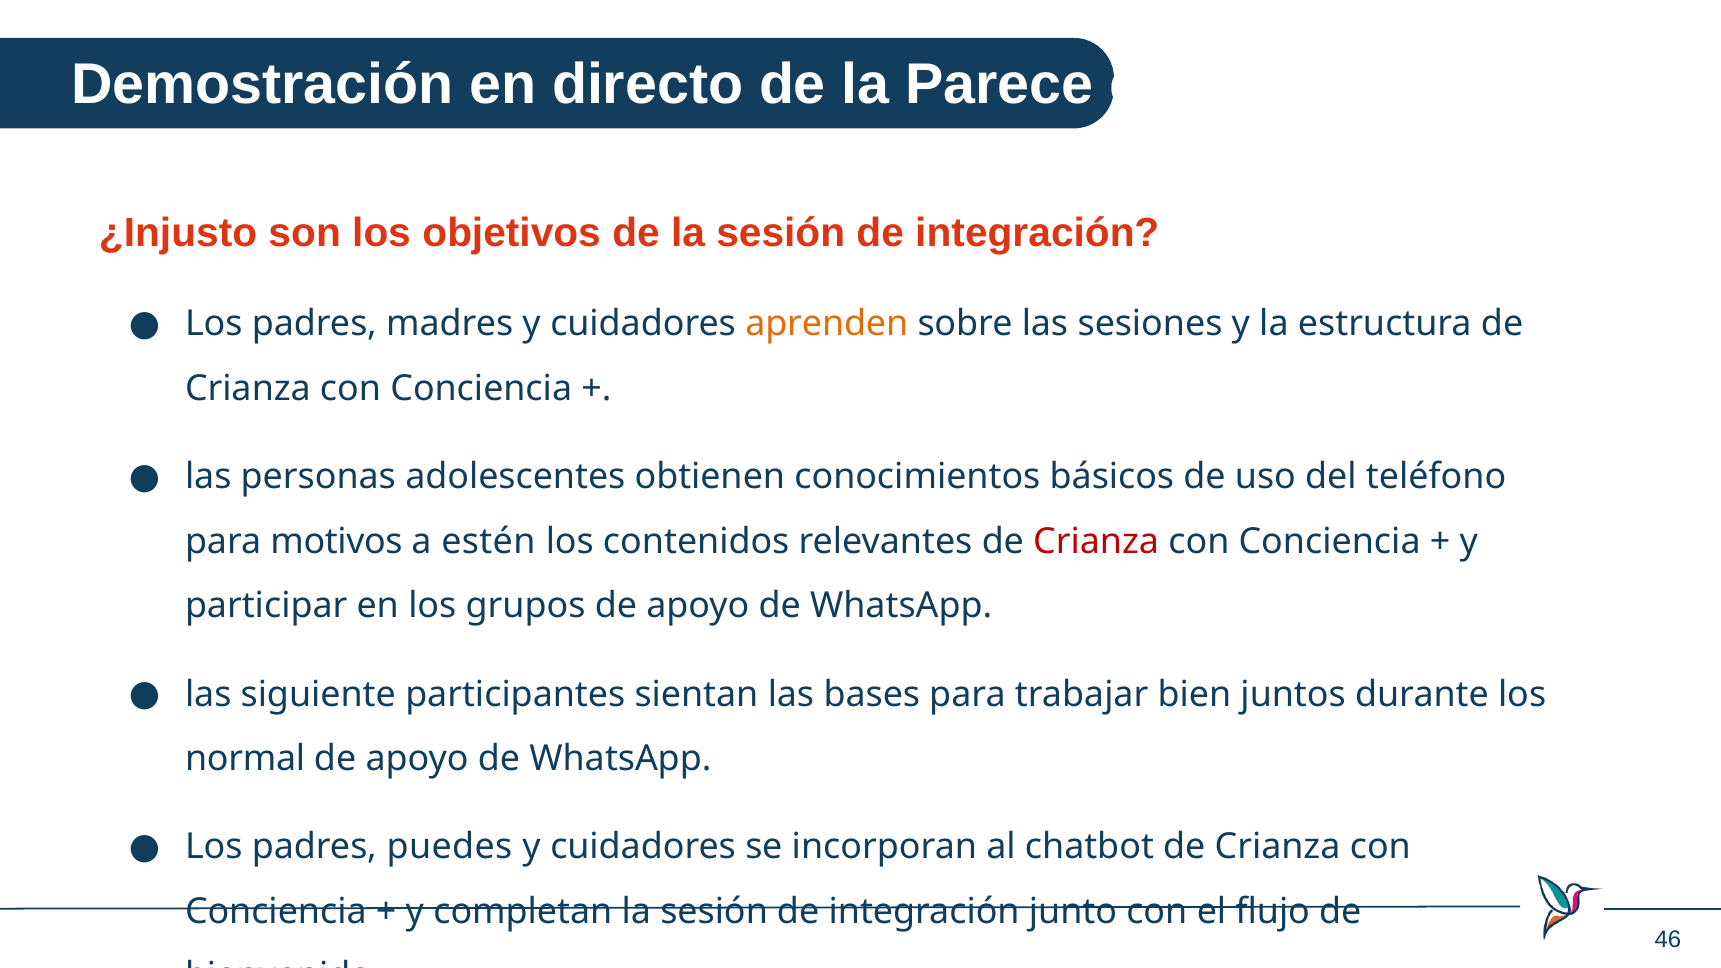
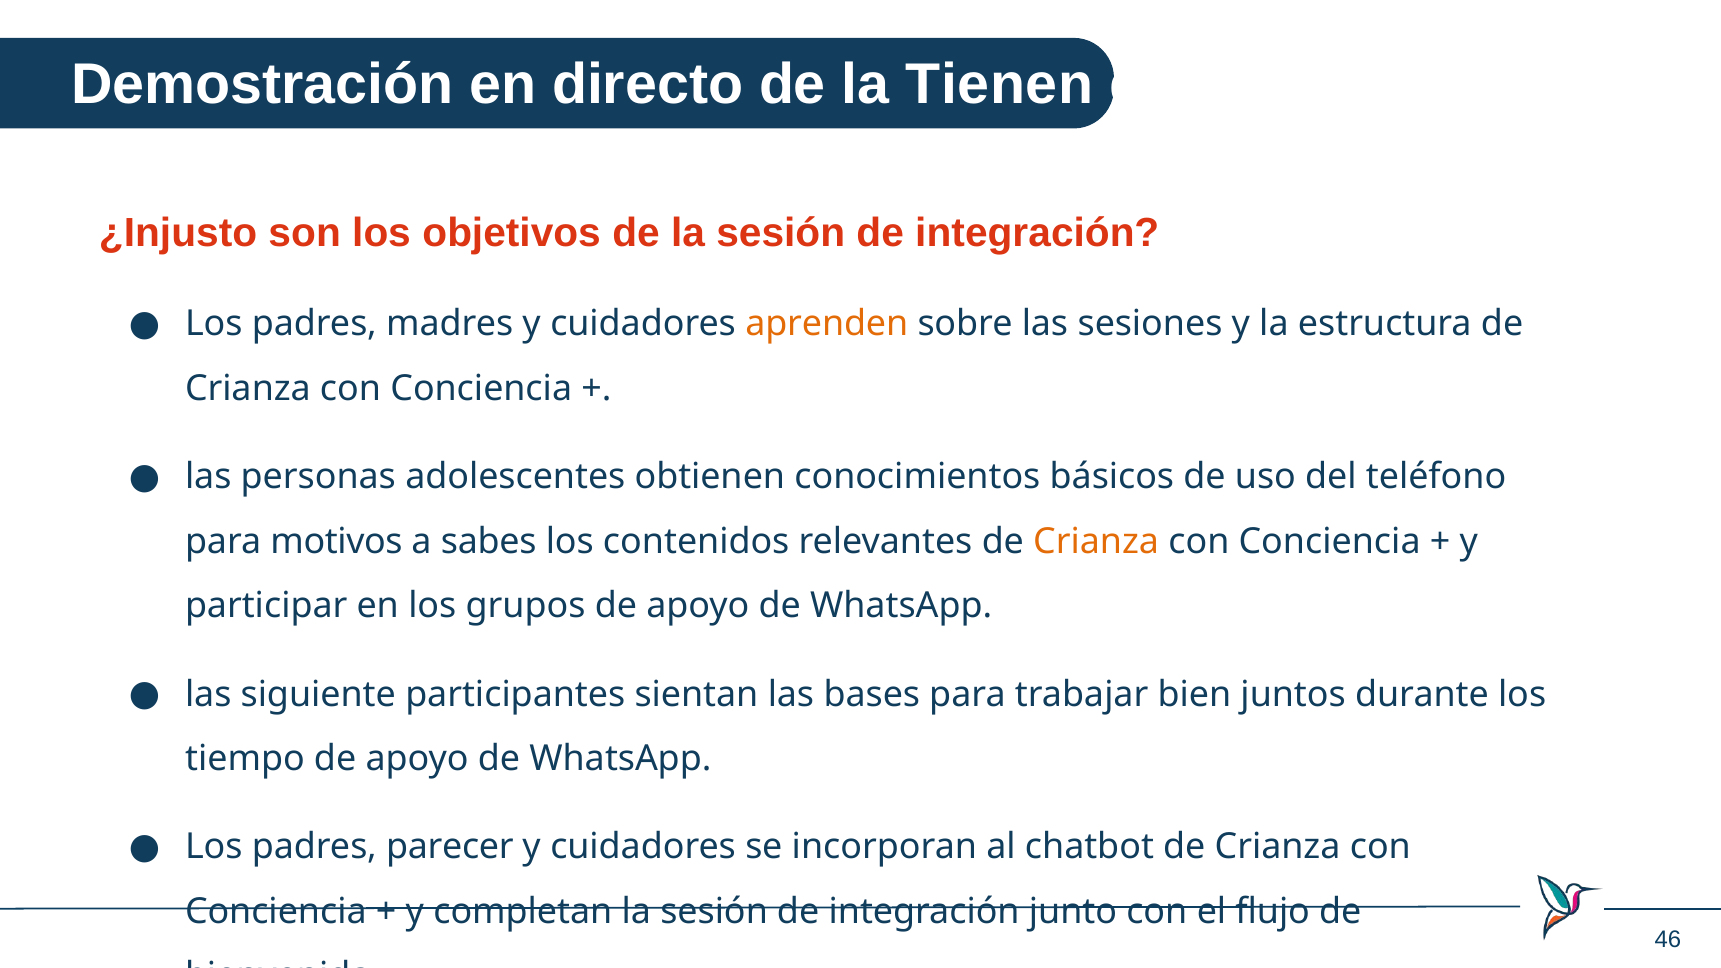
Parece: Parece -> Tienen
estén: estén -> sabes
Crianza at (1096, 541) colour: red -> orange
normal: normal -> tiempo
puedes: puedes -> parecer
